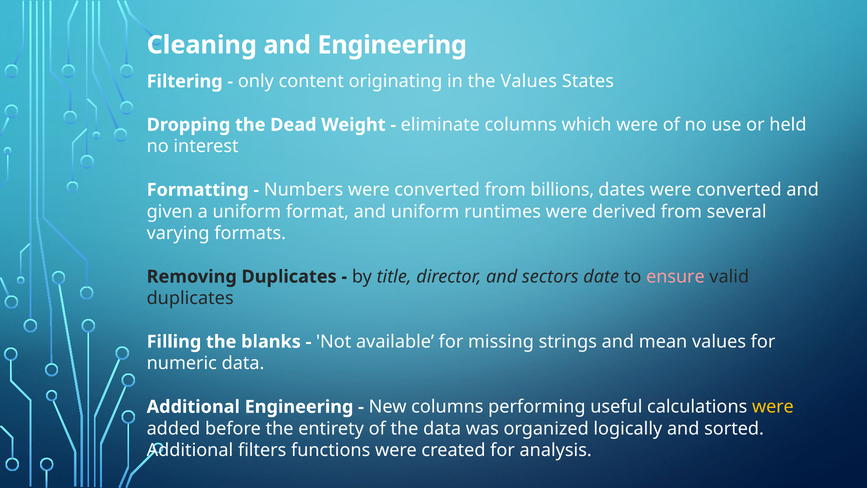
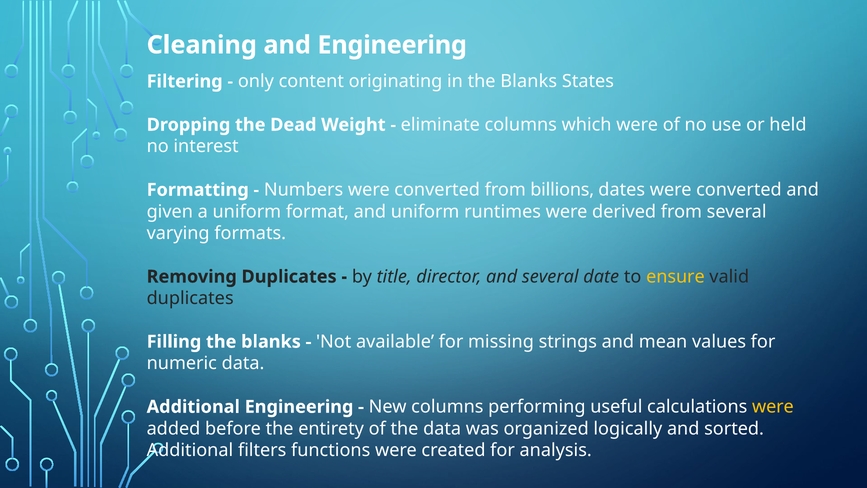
in the Values: Values -> Blanks
and sectors: sectors -> several
ensure colour: pink -> yellow
